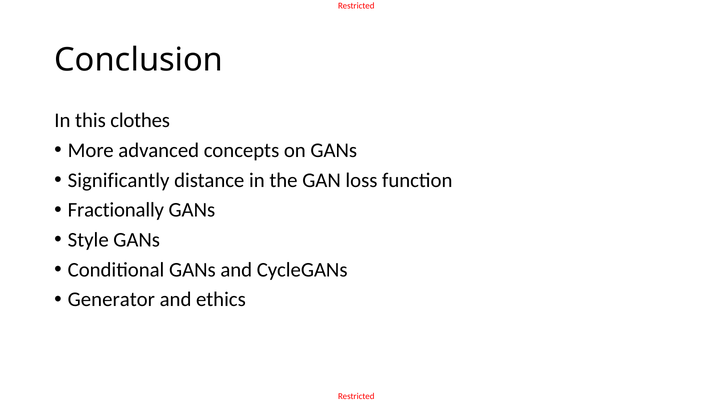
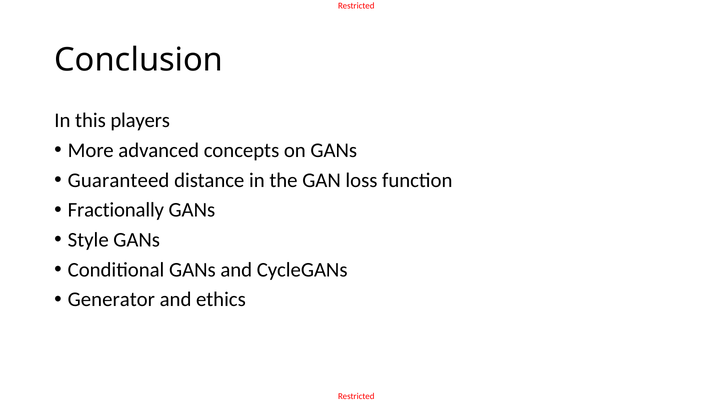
clothes: clothes -> players
Significantly: Significantly -> Guaranteed
